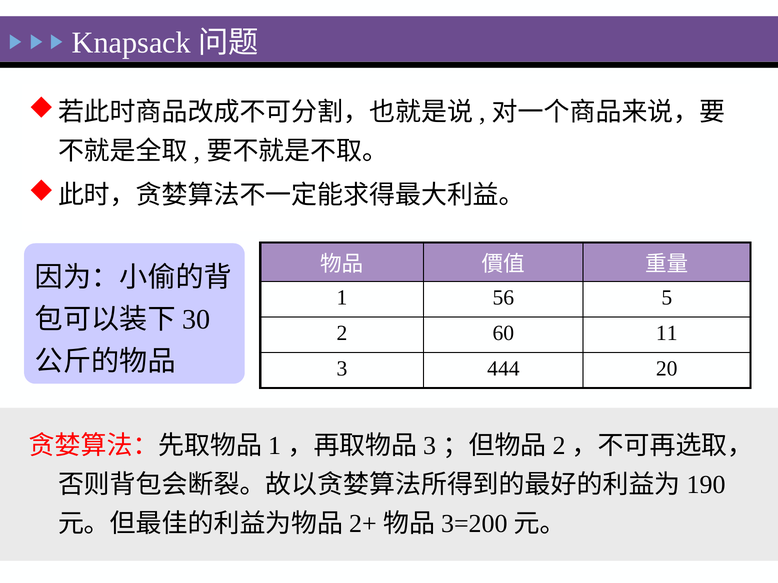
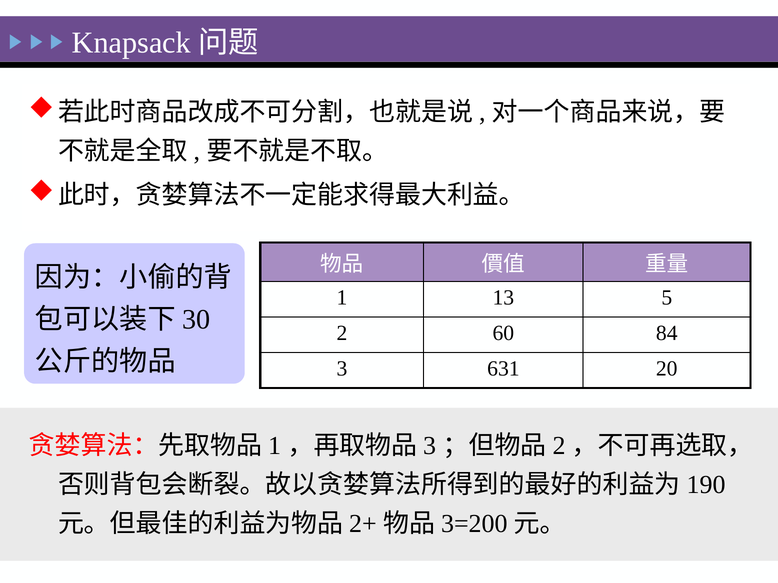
56: 56 -> 13
11: 11 -> 84
444: 444 -> 631
